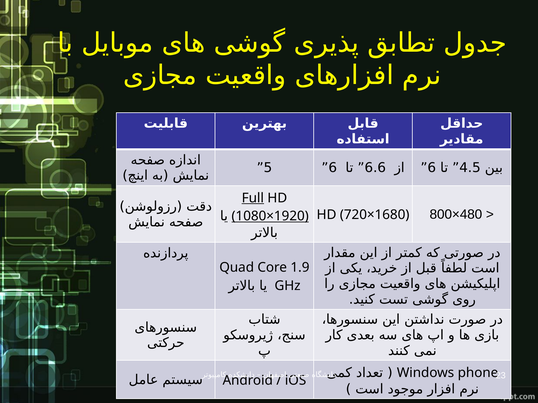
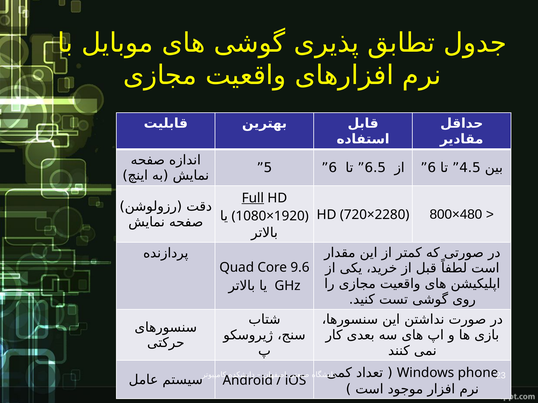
6.6: 6.6 -> 6.5
720×1680: 720×1680 -> 720×2280
1080×1920 underline: present -> none
1.9: 1.9 -> 9.6
